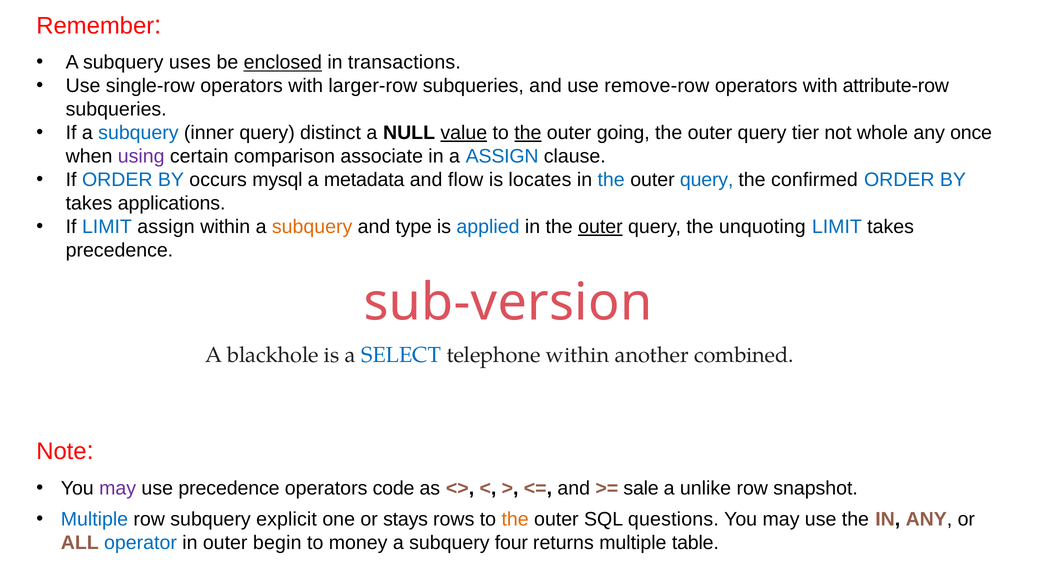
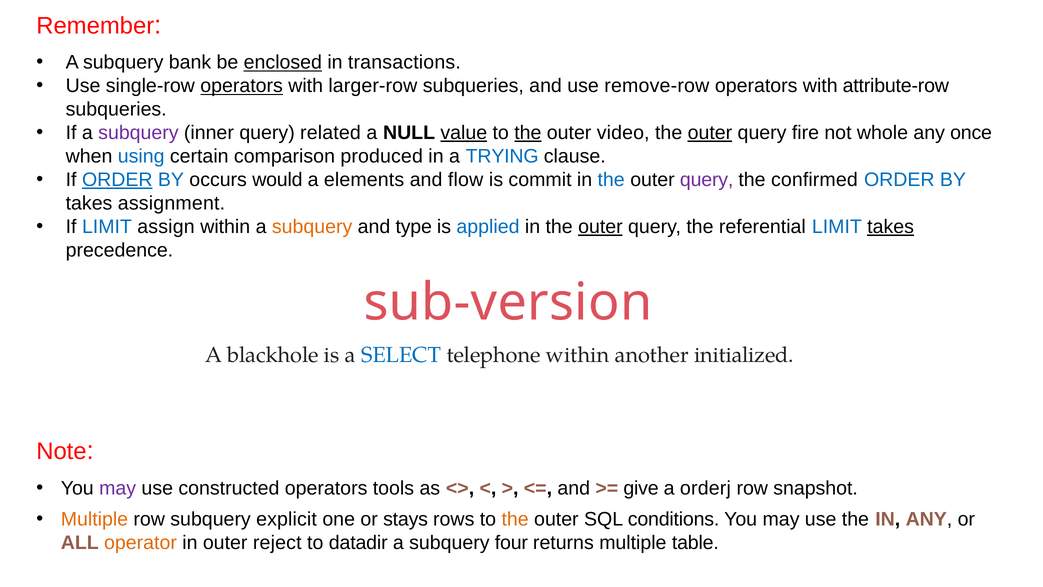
uses: uses -> bank
operators at (242, 86) underline: none -> present
subquery at (138, 133) colour: blue -> purple
distinct: distinct -> related
going: going -> video
outer at (710, 133) underline: none -> present
tier: tier -> fire
using colour: purple -> blue
associate: associate -> produced
a ASSIGN: ASSIGN -> TRYING
ORDER at (117, 180) underline: none -> present
mysql: mysql -> would
metadata: metadata -> elements
locates: locates -> commit
query at (707, 180) colour: blue -> purple
applications: applications -> assignment
unquoting: unquoting -> referential
takes at (891, 227) underline: none -> present
combined: combined -> initialized
use precedence: precedence -> constructed
code: code -> tools
sale: sale -> give
unlike: unlike -> orderj
Multiple at (94, 519) colour: blue -> orange
questions: questions -> conditions
operator colour: blue -> orange
begin: begin -> reject
money: money -> datadir
